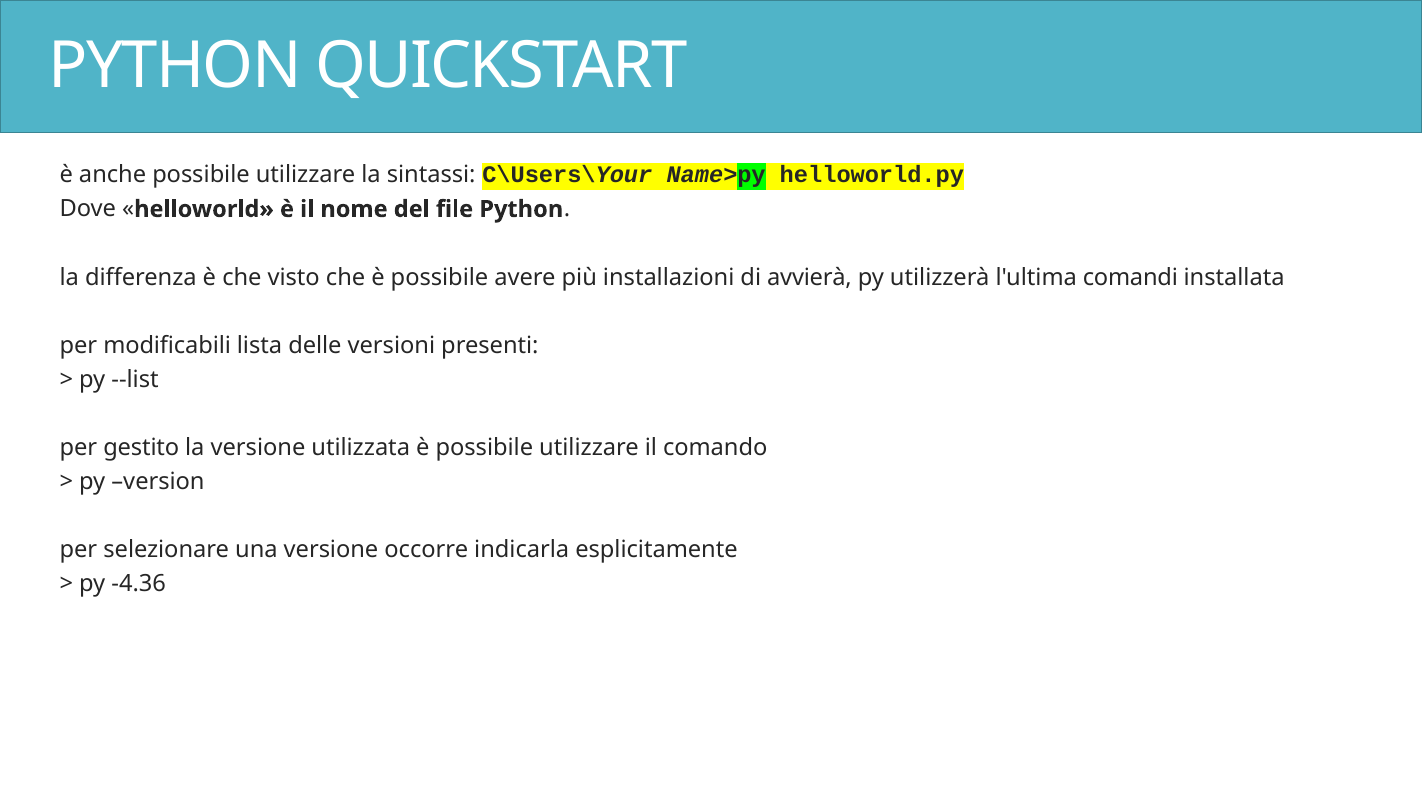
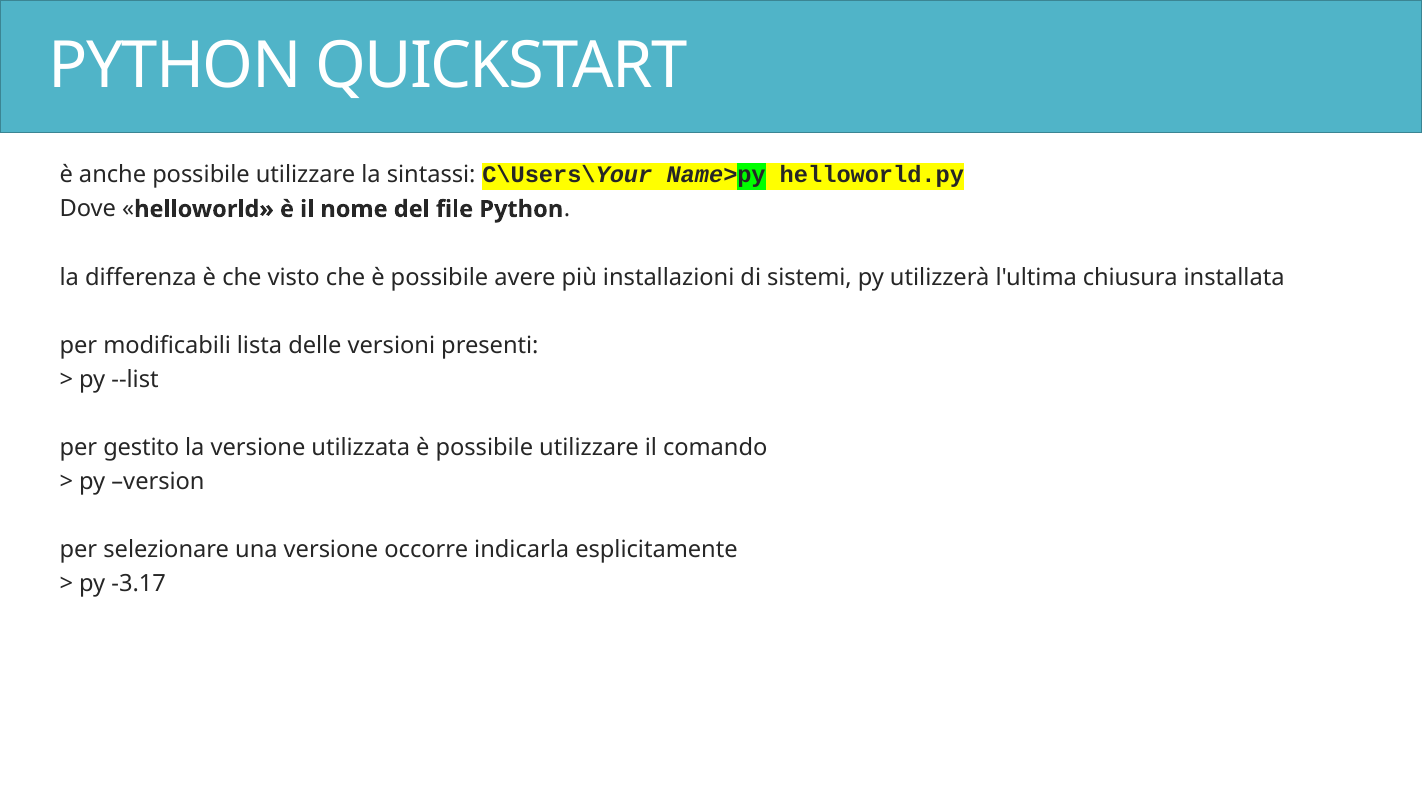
avvierà: avvierà -> sistemi
comandi: comandi -> chiusura
-4.36: -4.36 -> -3.17
